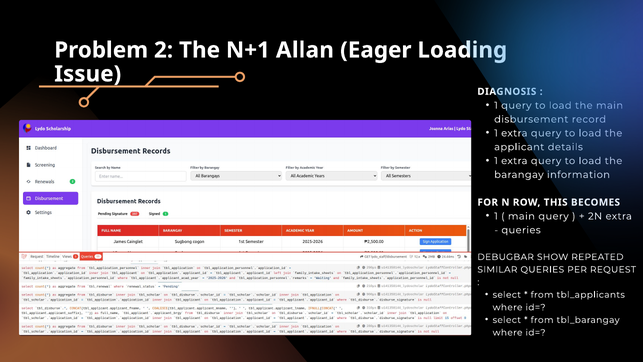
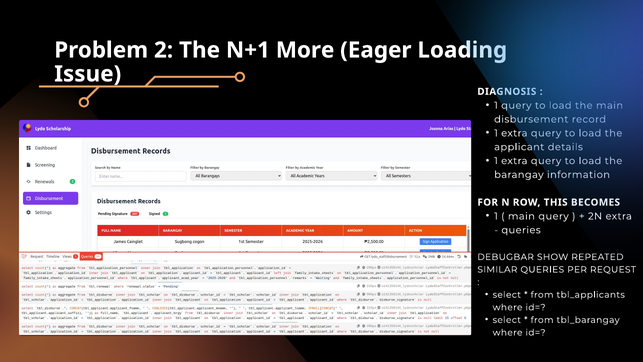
Allan: Allan -> More
